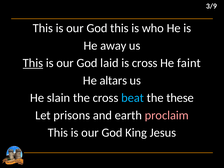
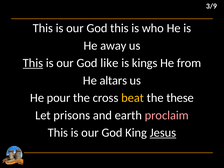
laid: laid -> like
is cross: cross -> kings
faint: faint -> from
slain: slain -> pour
beat colour: light blue -> yellow
Jesus underline: none -> present
